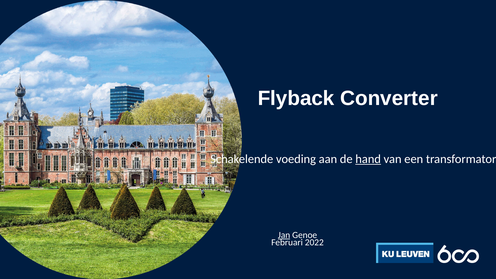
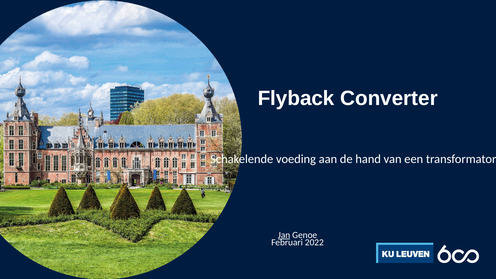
hand underline: present -> none
